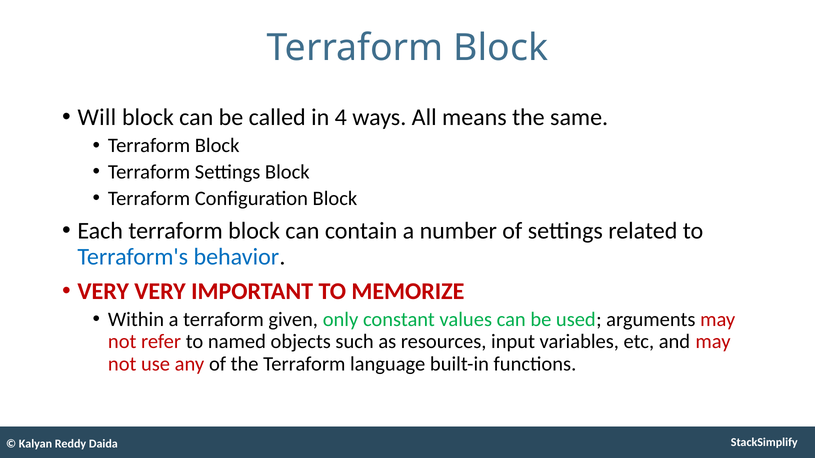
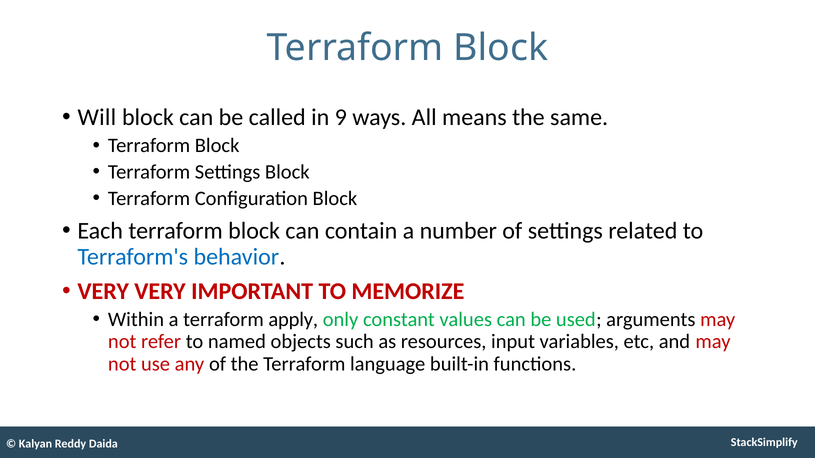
4: 4 -> 9
given: given -> apply
